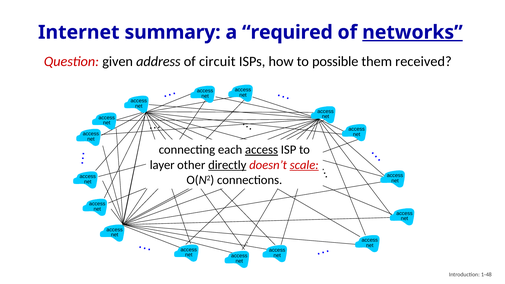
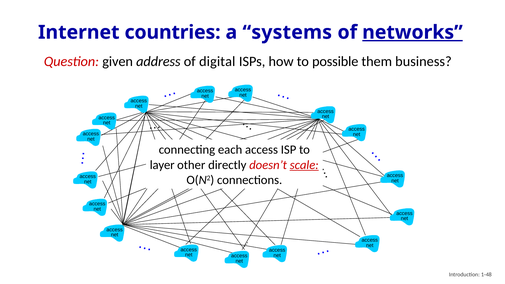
summary: summary -> countries
required: required -> systems
circuit: circuit -> digital
received: received -> business
access at (262, 150) underline: present -> none
directly underline: present -> none
